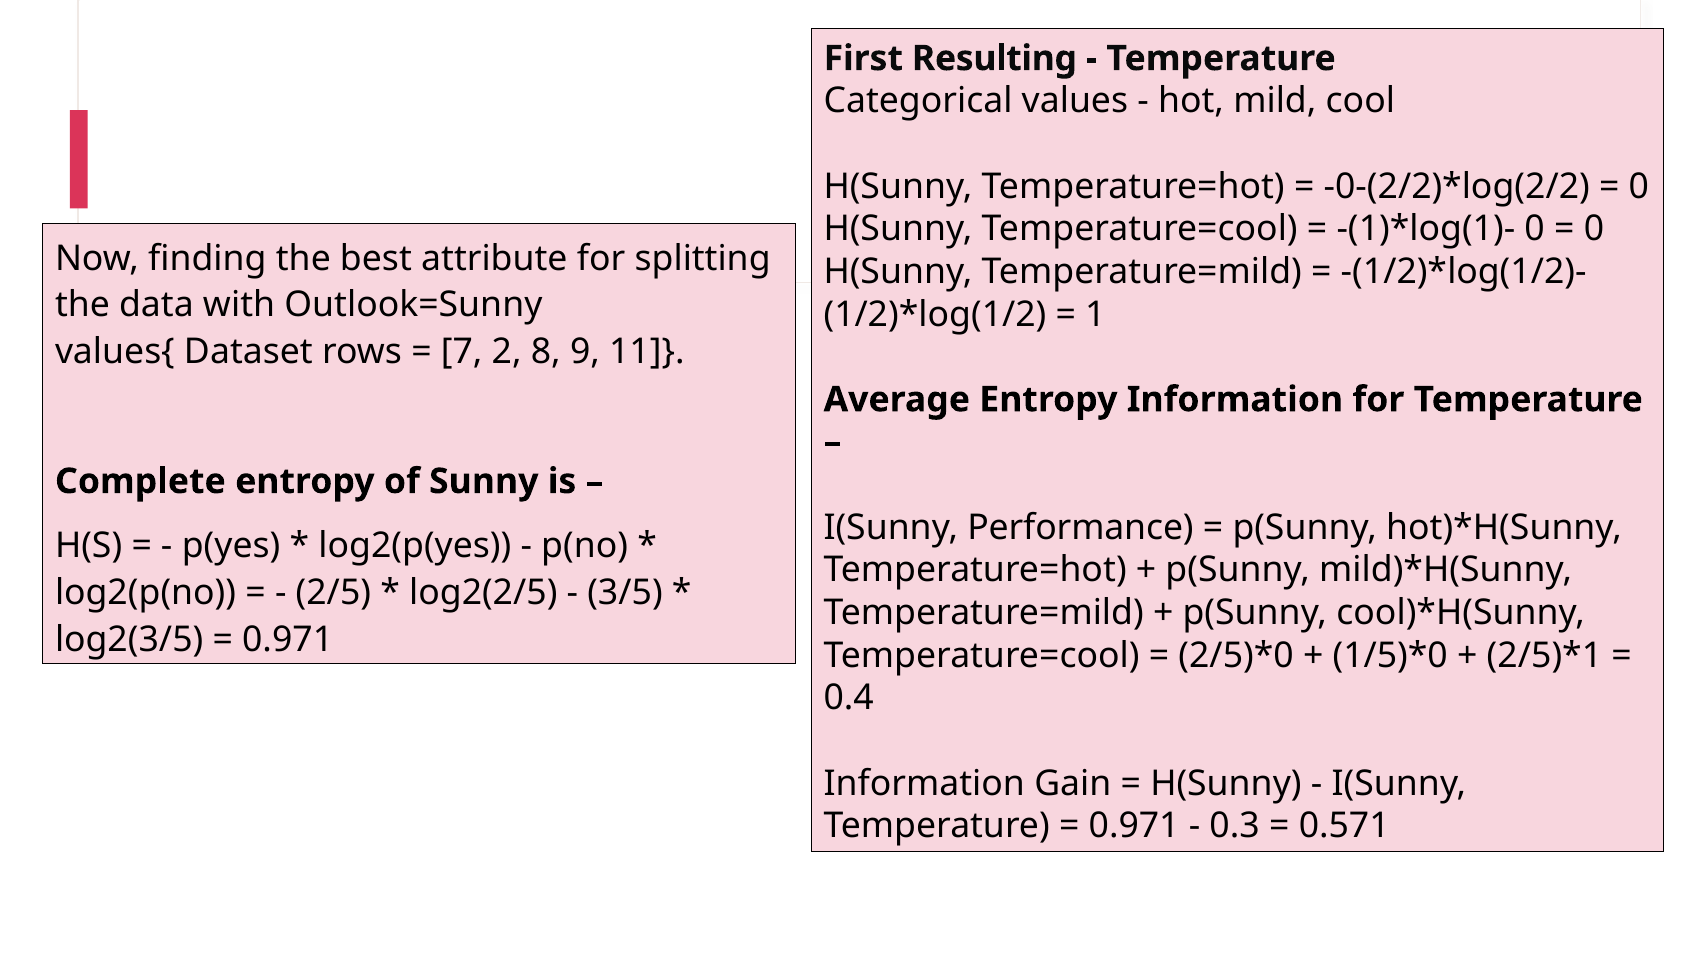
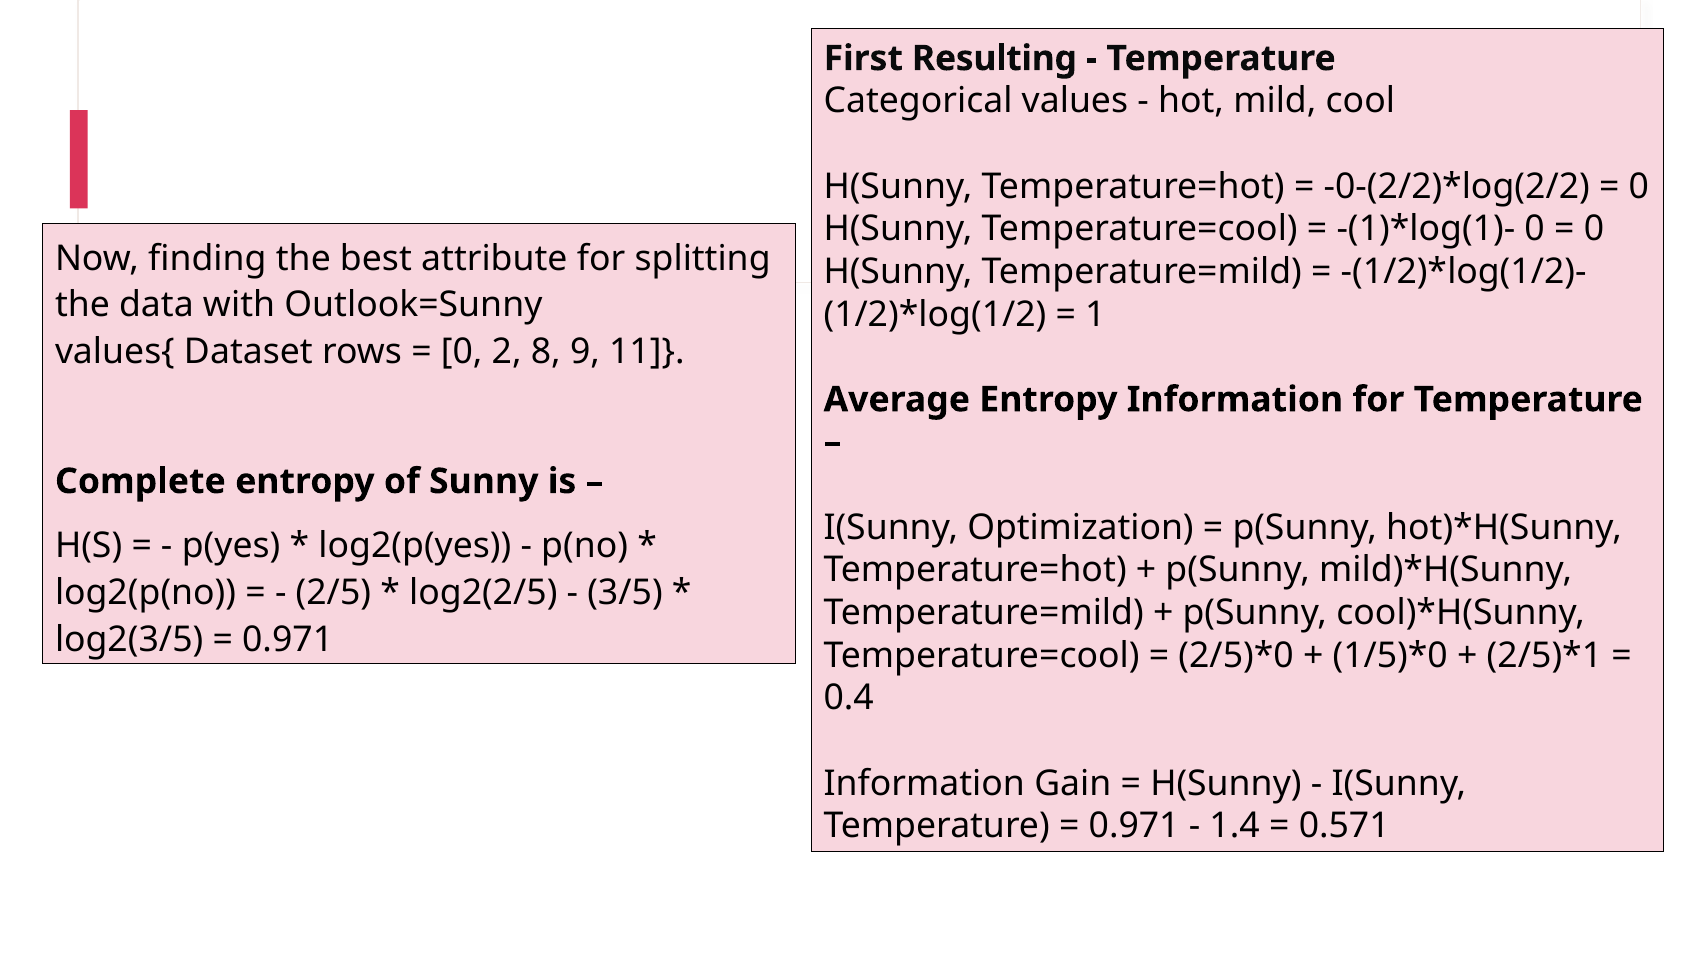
7 at (462, 352): 7 -> 0
Performance: Performance -> Optimization
0.3: 0.3 -> 1.4
